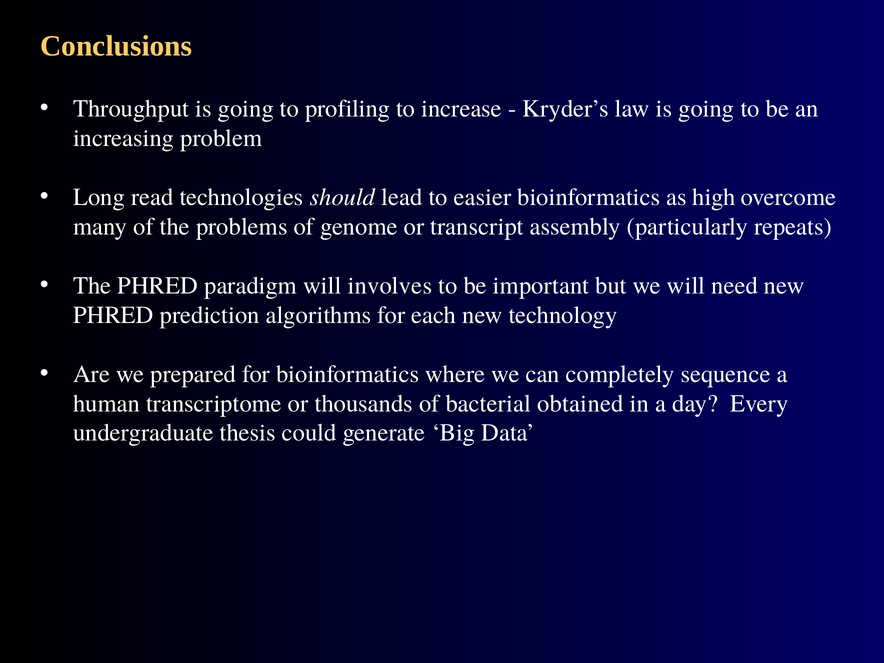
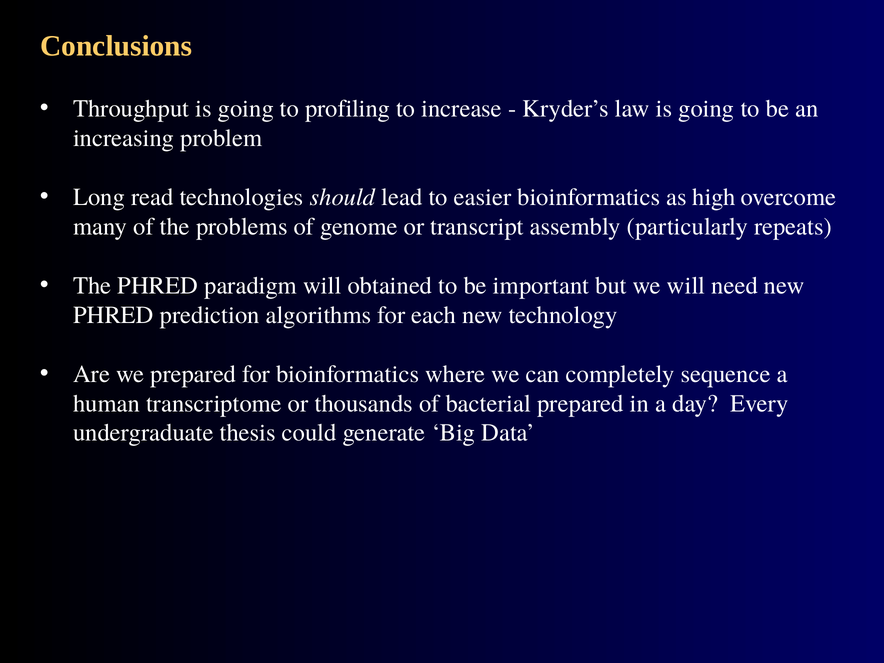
involves: involves -> obtained
bacterial obtained: obtained -> prepared
